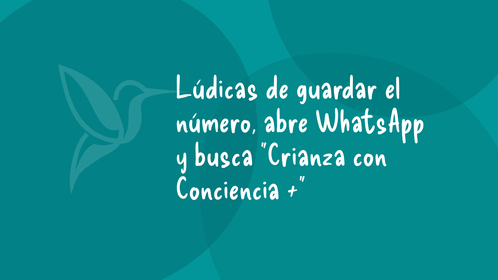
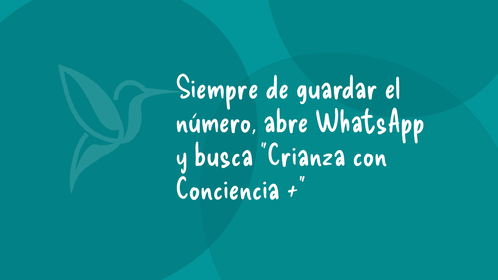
Lúdicas: Lúdicas -> Siempre
